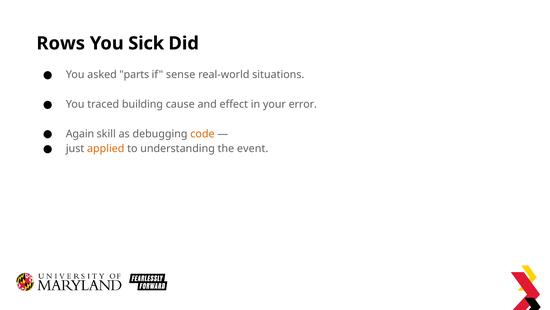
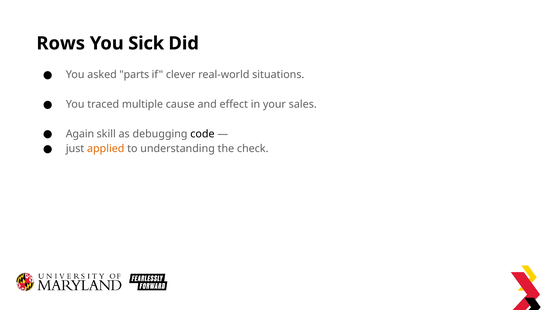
sense: sense -> clever
building: building -> multiple
error: error -> sales
code colour: orange -> black
event: event -> check
